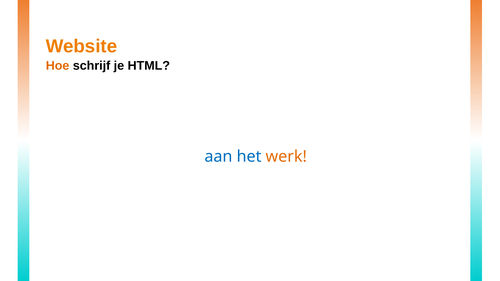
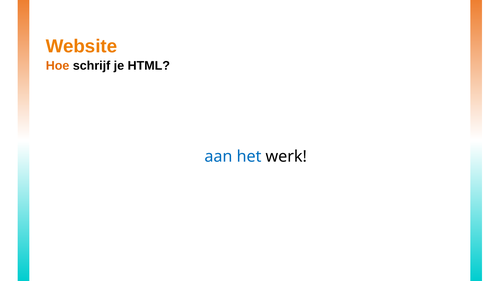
werk colour: orange -> black
